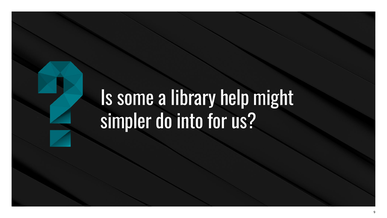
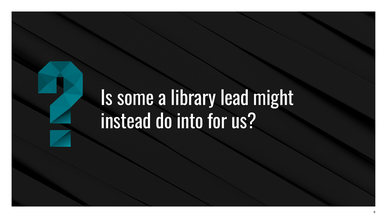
help: help -> lead
simpler: simpler -> instead
